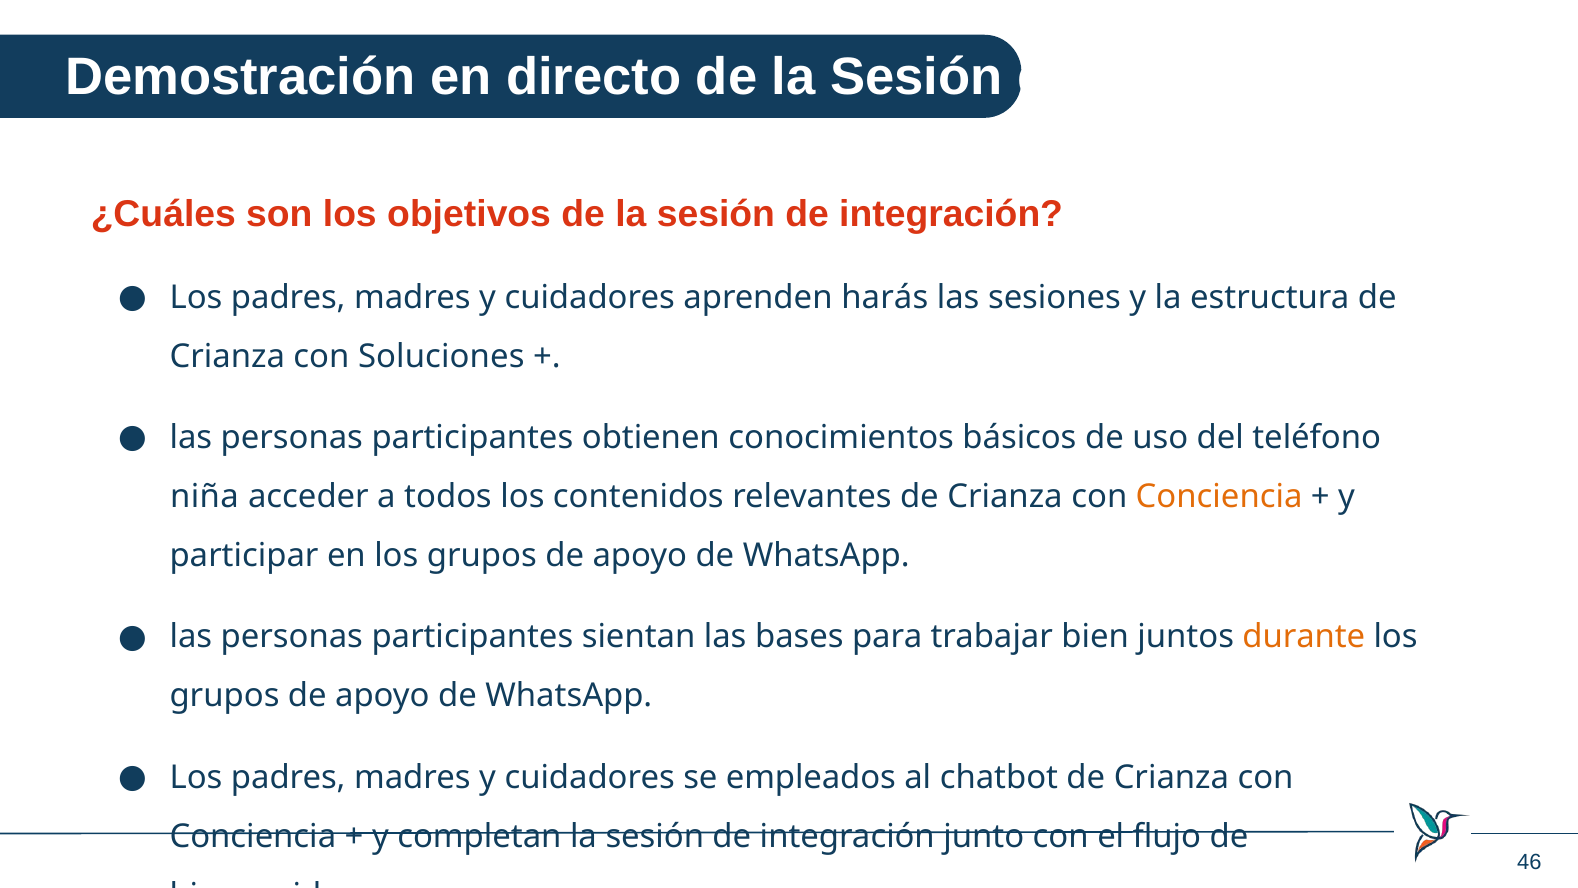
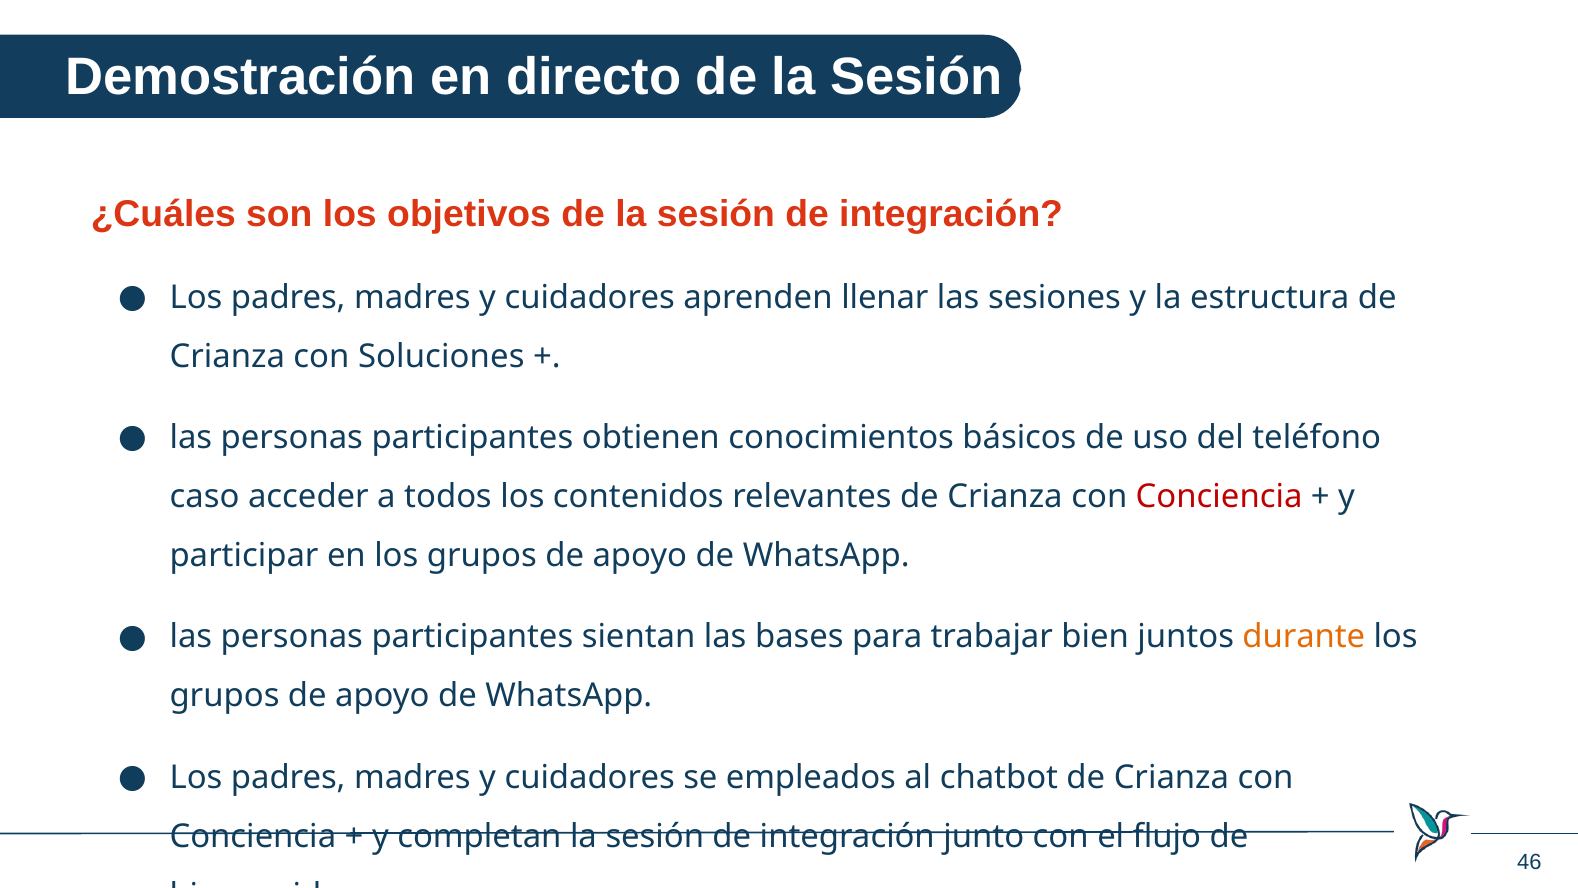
harás: harás -> llenar
niña: niña -> caso
Conciencia at (1219, 496) colour: orange -> red
